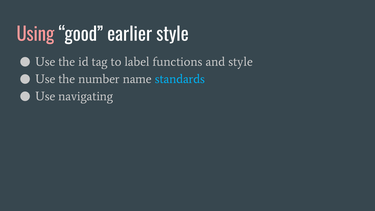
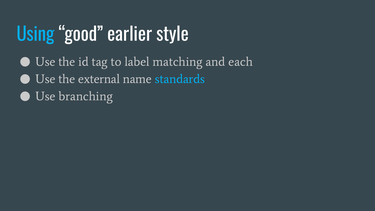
Using colour: pink -> light blue
functions: functions -> matching
and style: style -> each
number: number -> external
navigating: navigating -> branching
